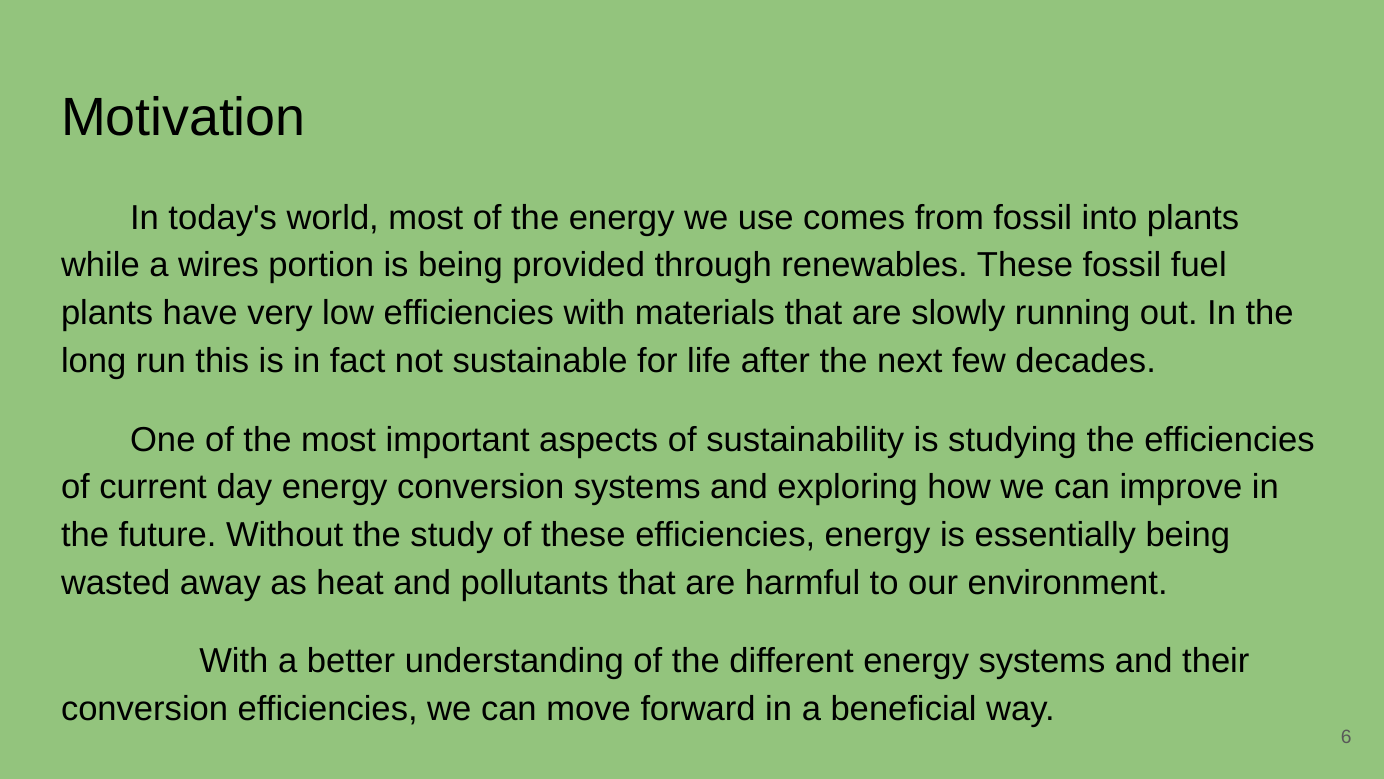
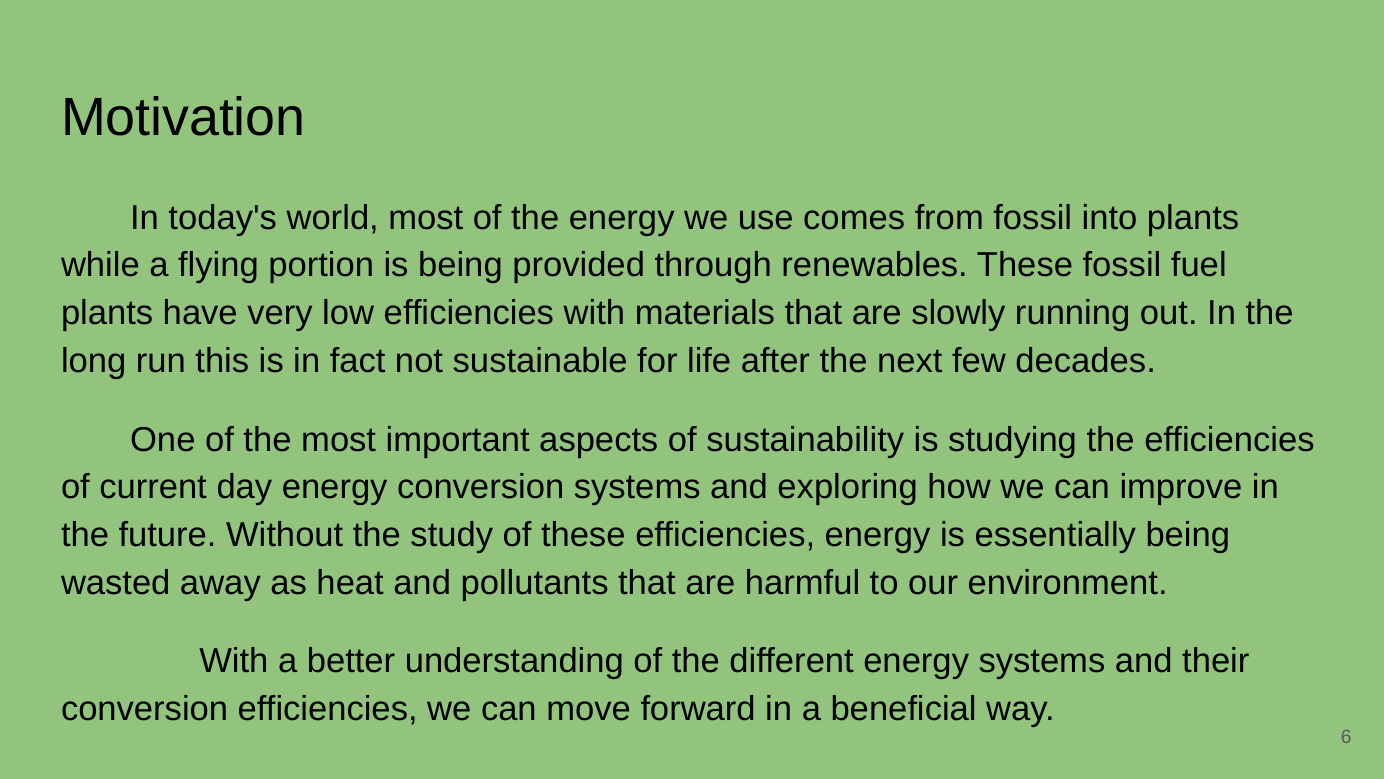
wires: wires -> flying
